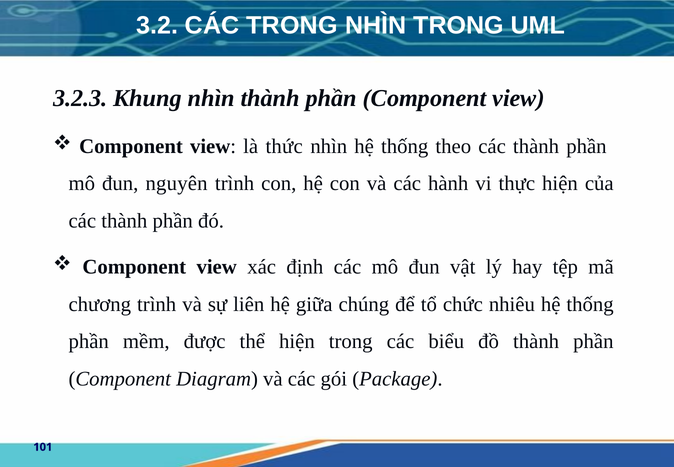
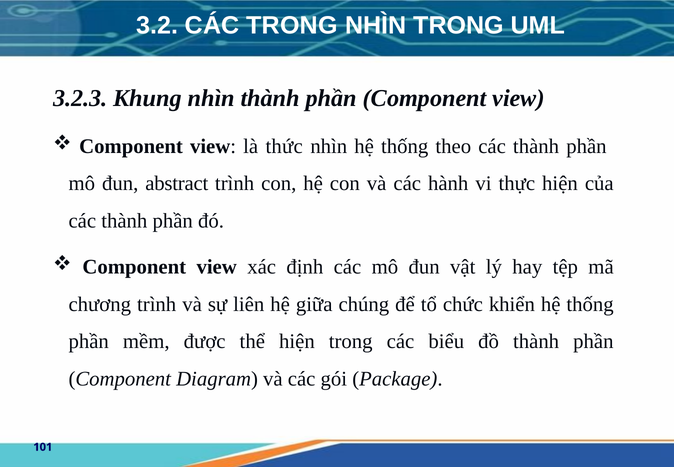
nguyên: nguyên -> abstract
nhiêu: nhiêu -> khiển
